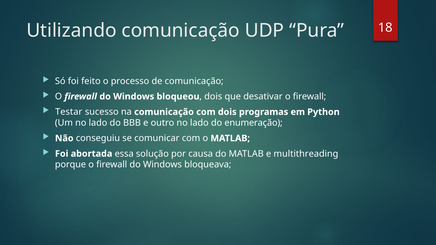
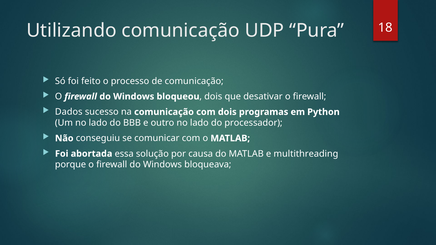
Testar: Testar -> Dados
enumeração: enumeração -> processador
